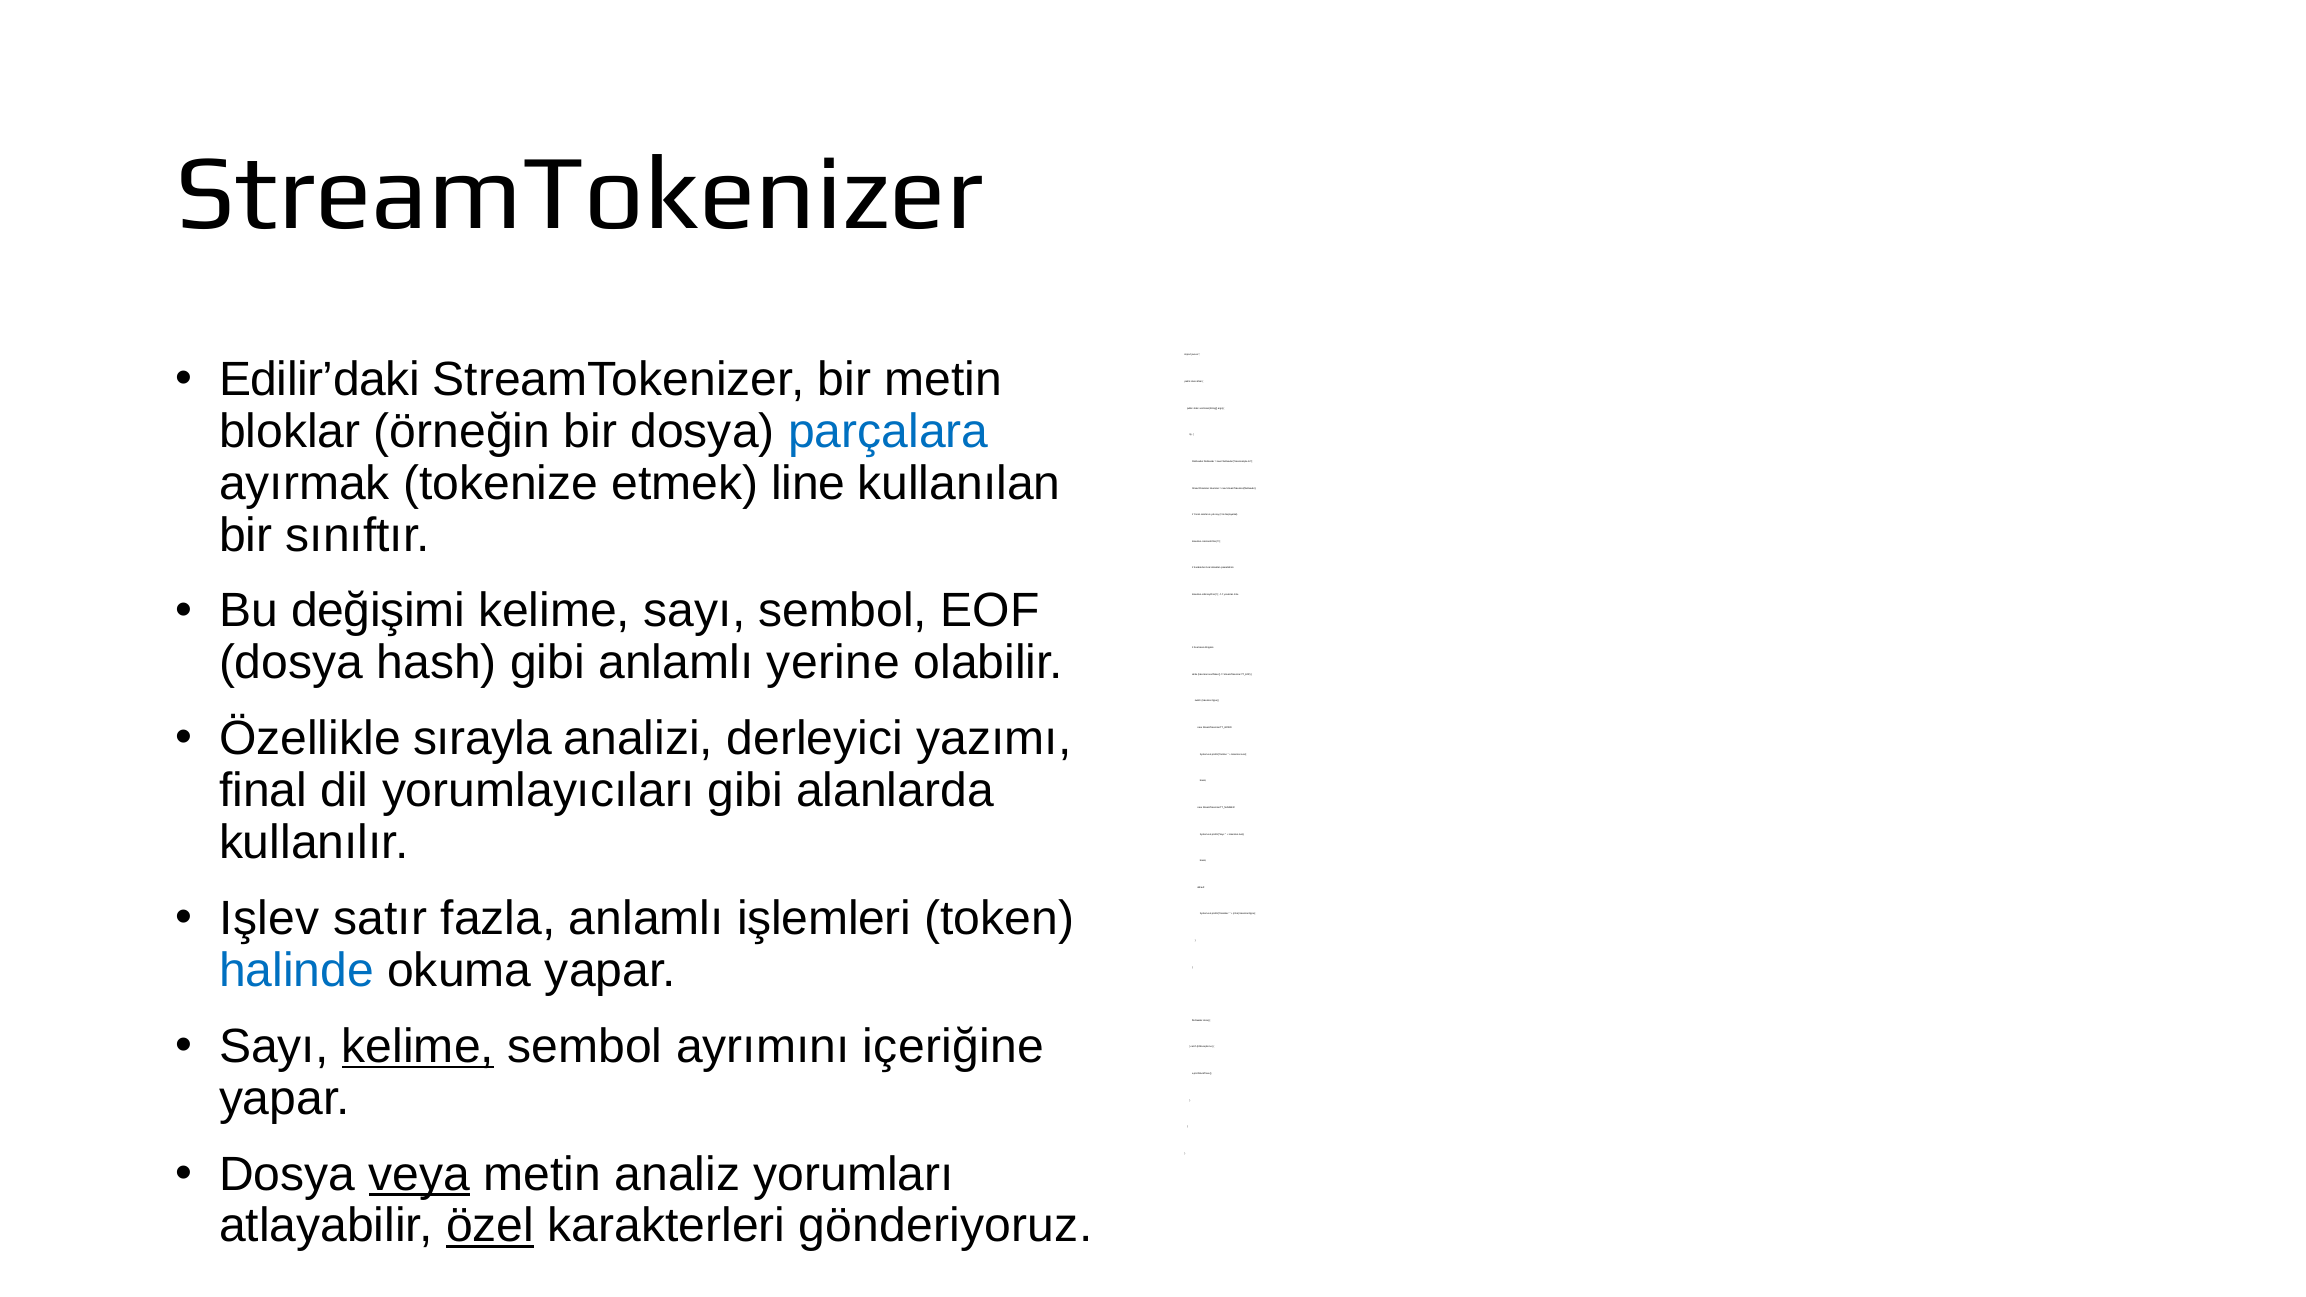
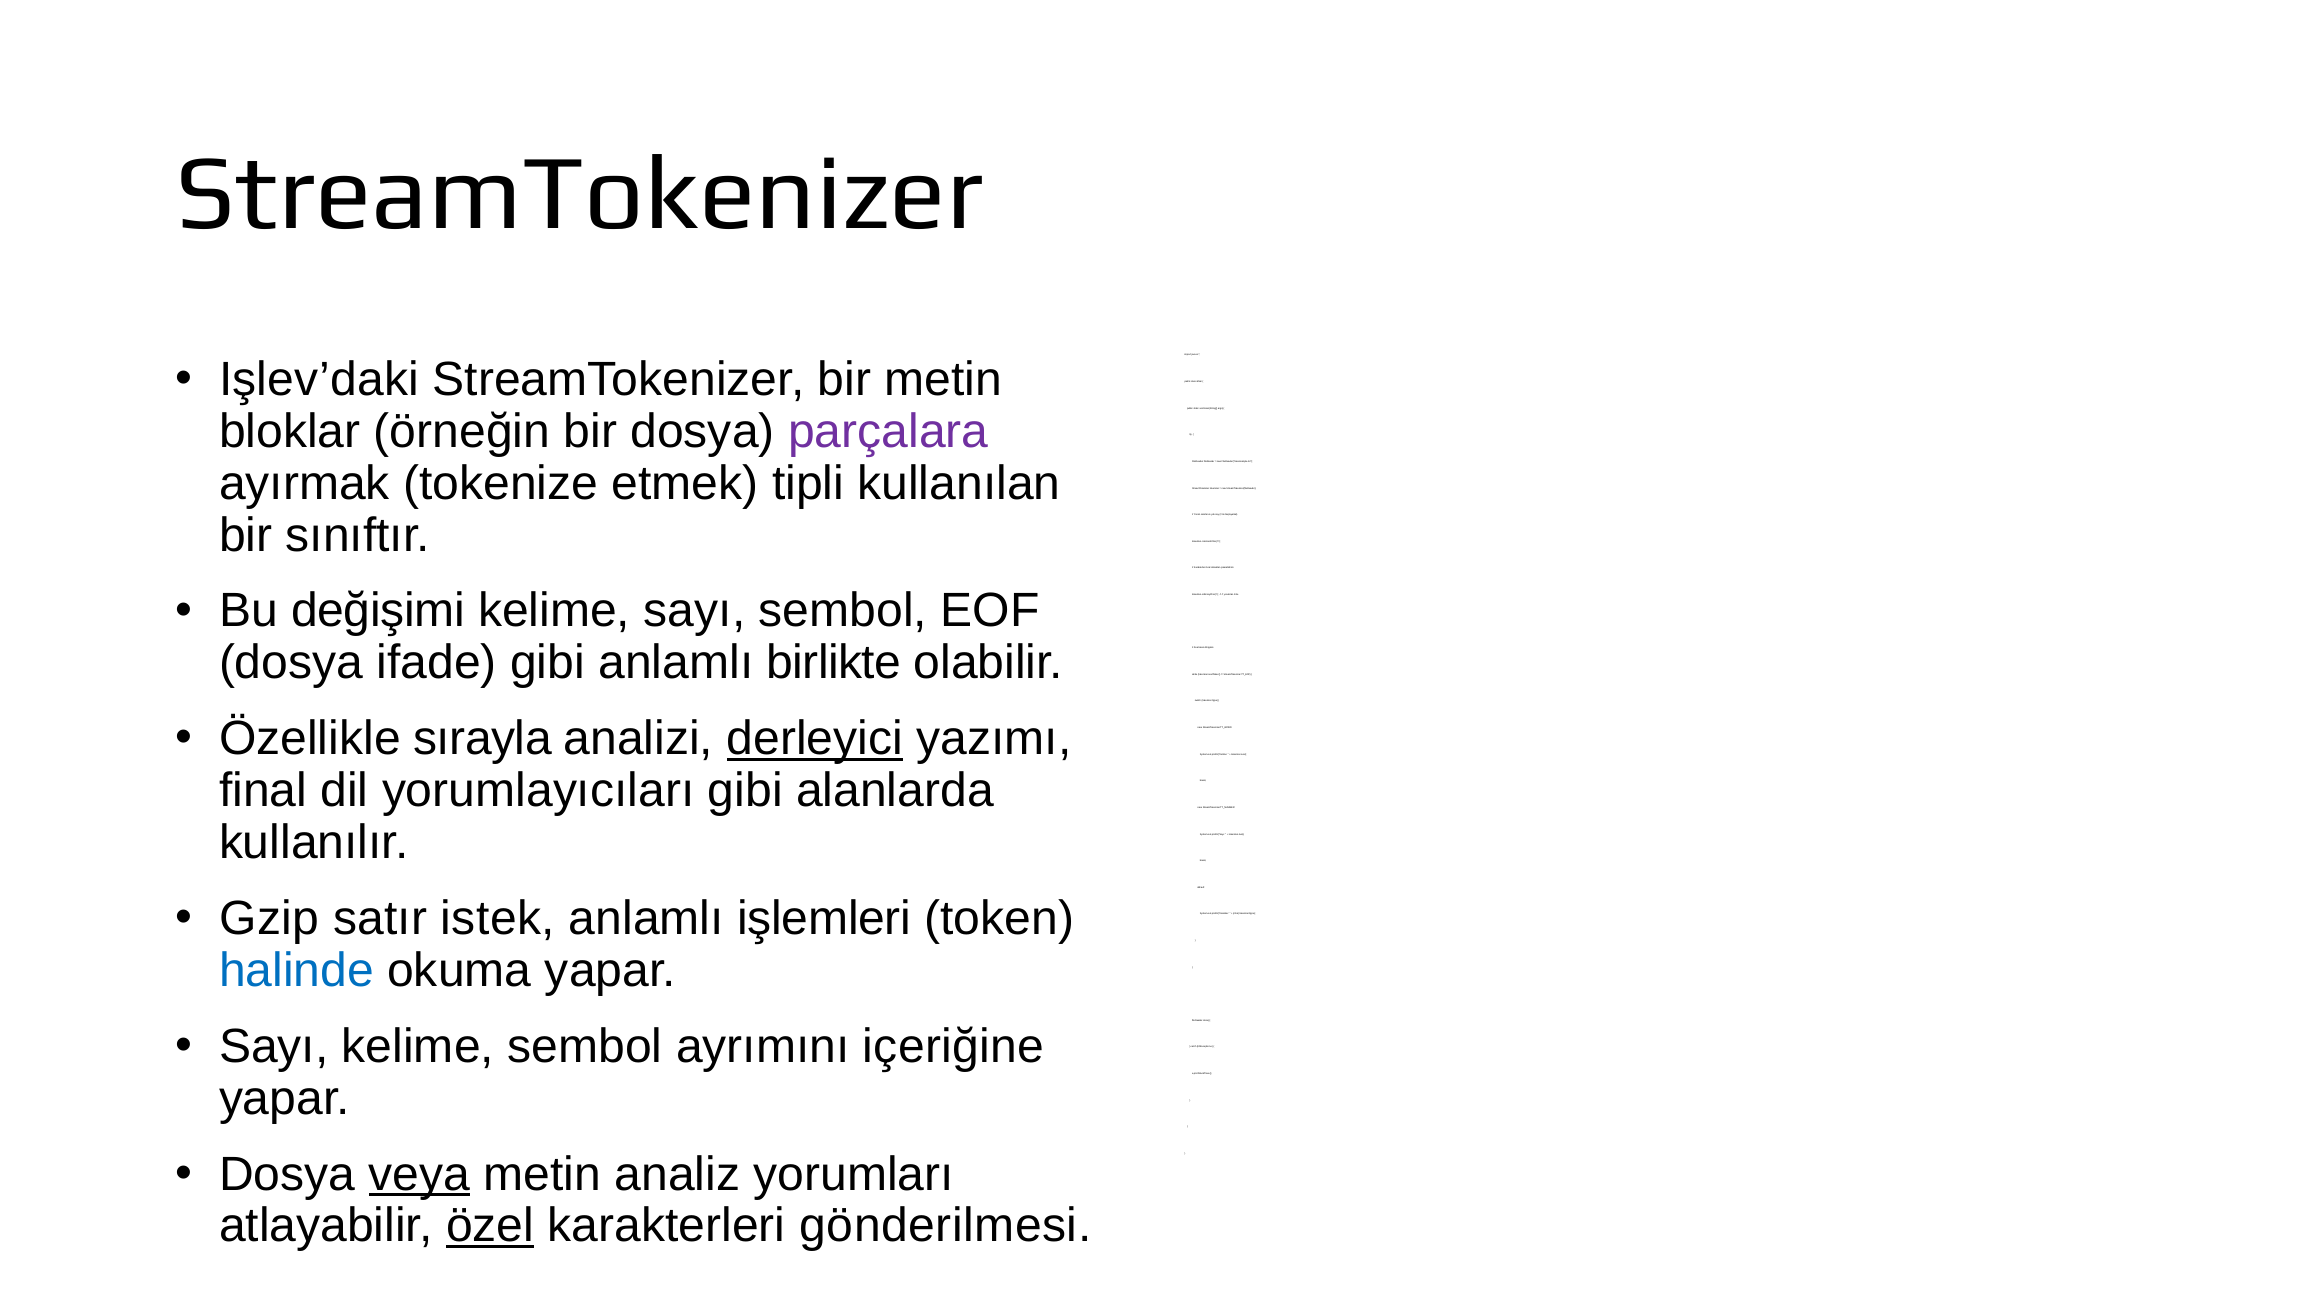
Edilir’daki: Edilir’daki -> Işlev’daki
parçalara colour: blue -> purple
line: line -> tipli
hash: hash -> ifade
yerine: yerine -> birlikte
derleyici underline: none -> present
Işlev: Işlev -> Gzip
fazla: fazla -> istek
kelime at (418, 1046) underline: present -> none
gönderiyoruz: gönderiyoruz -> gönderilmesi
